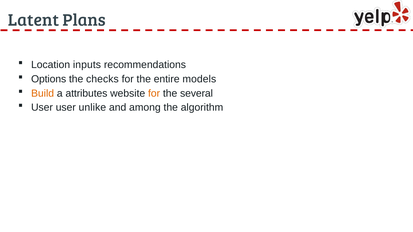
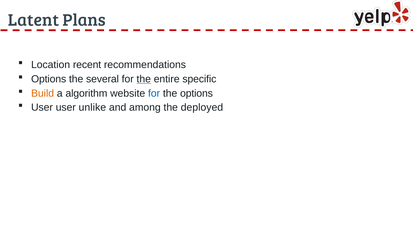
inputs: inputs -> recent
checks: checks -> several
the at (144, 79) underline: none -> present
models: models -> specific
attributes: attributes -> algorithm
for at (154, 93) colour: orange -> blue
the several: several -> options
algorithm: algorithm -> deployed
